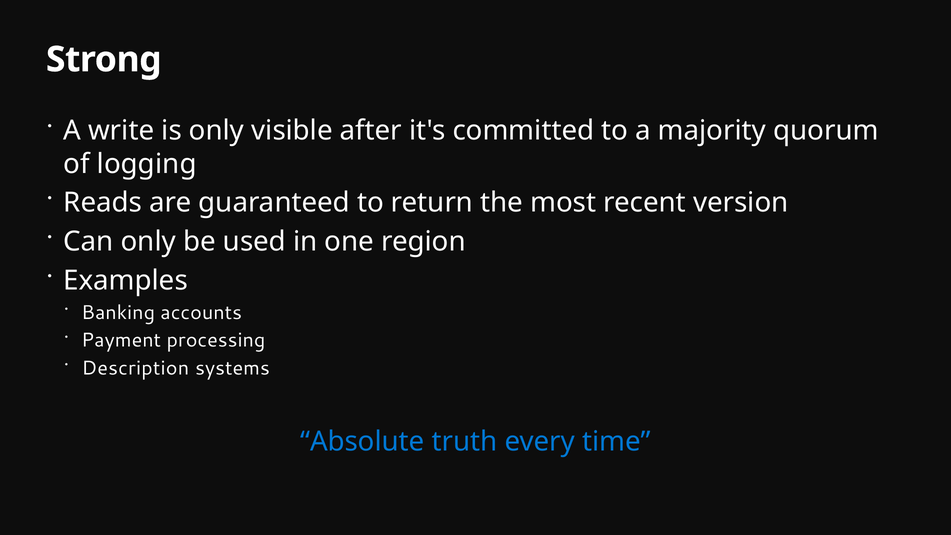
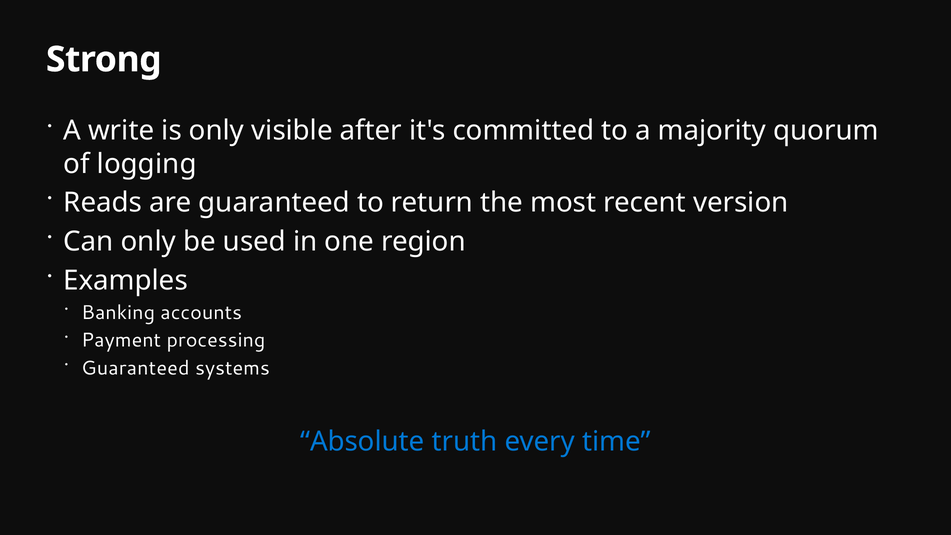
Description at (135, 368): Description -> Guaranteed
